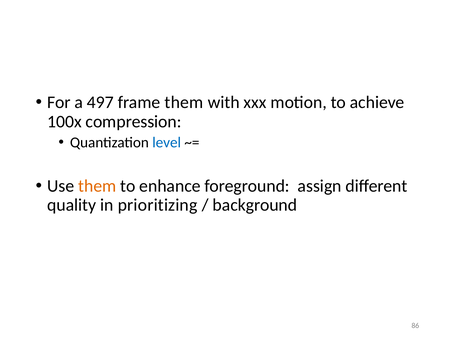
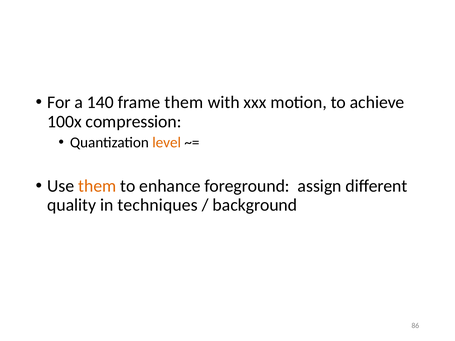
497: 497 -> 140
level colour: blue -> orange
prioritizing: prioritizing -> techniques
